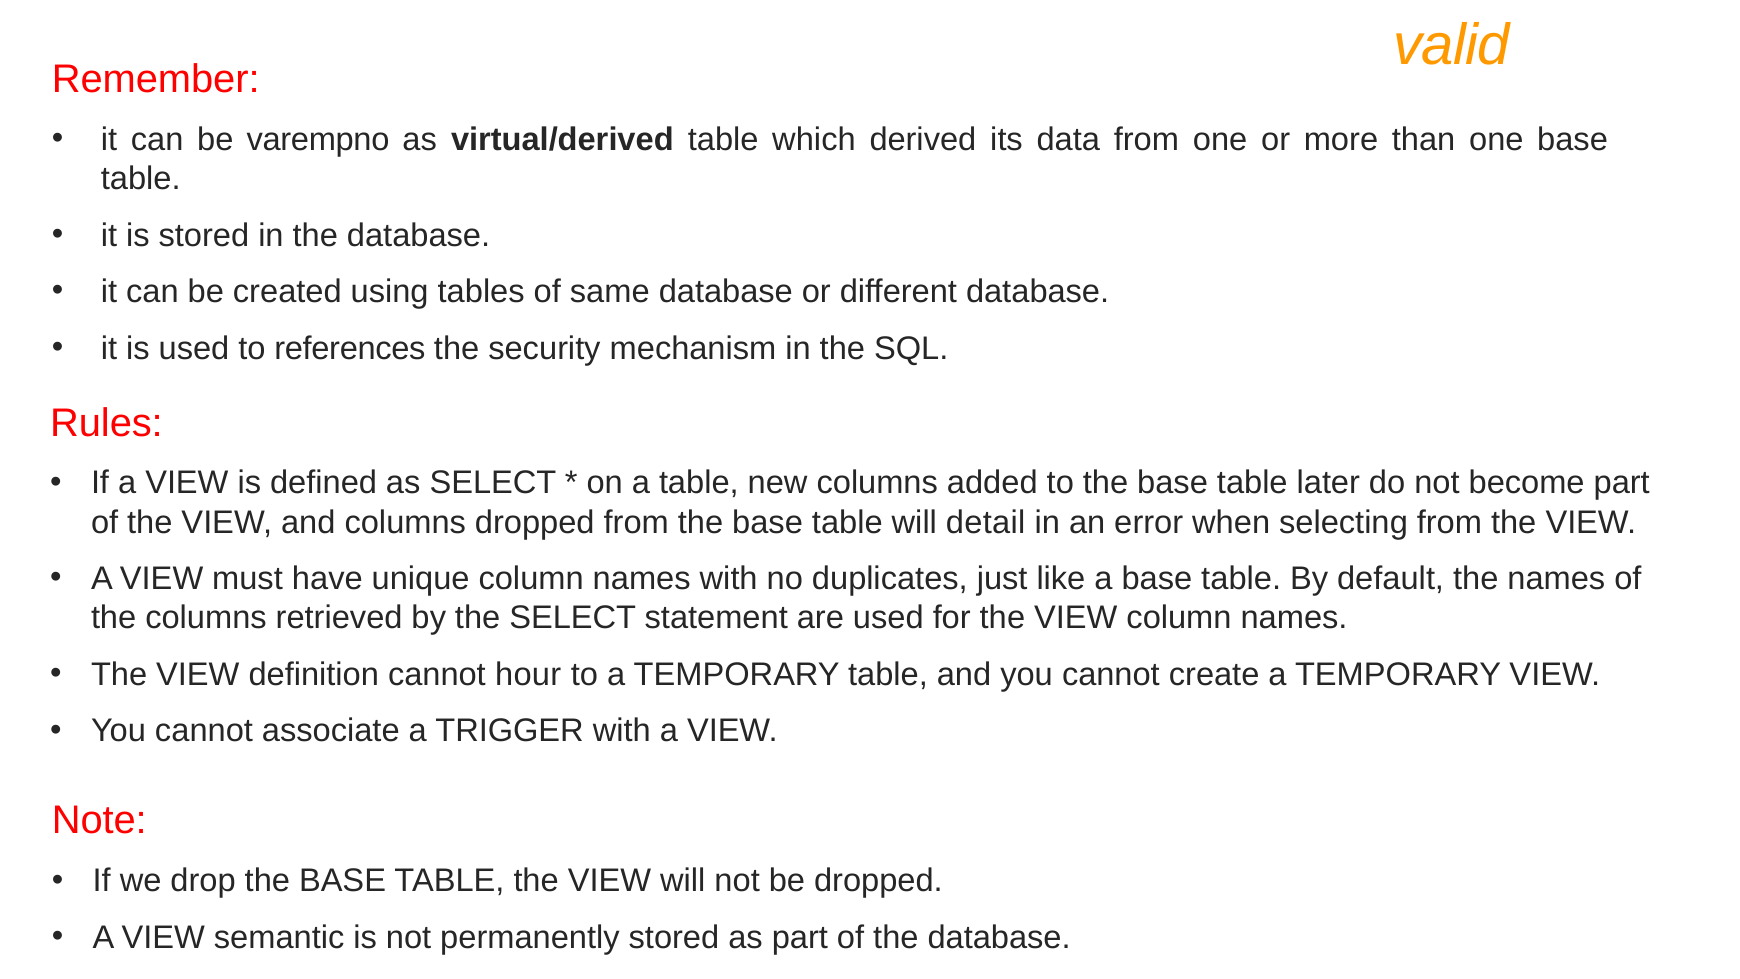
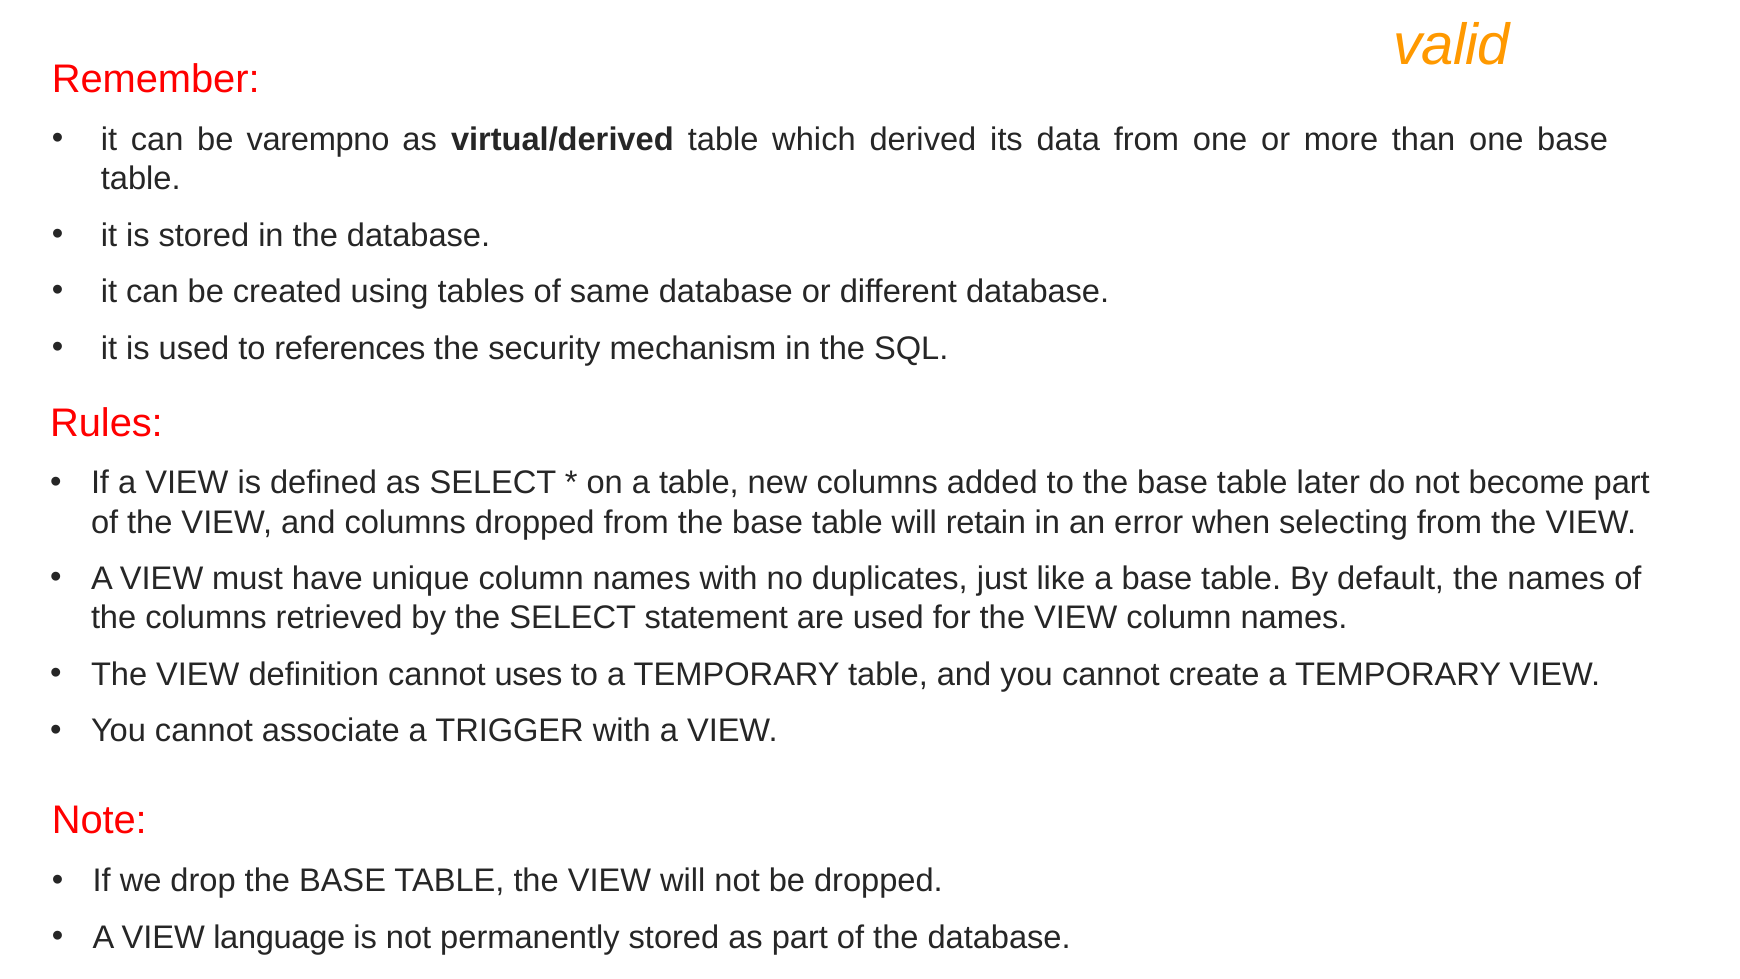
detail: detail -> retain
hour: hour -> uses
semantic: semantic -> language
